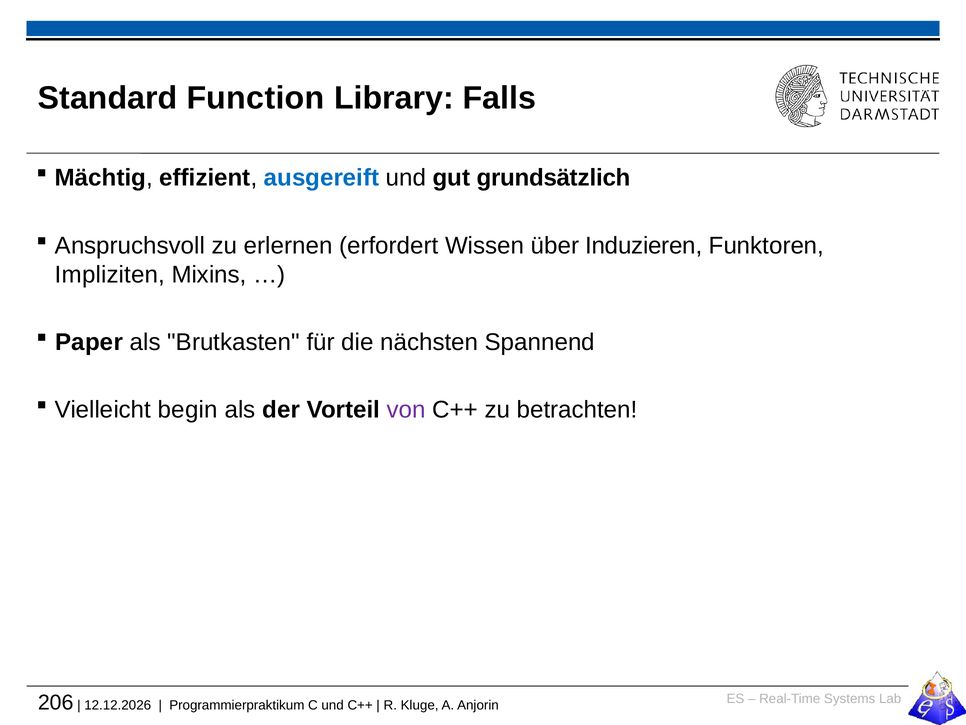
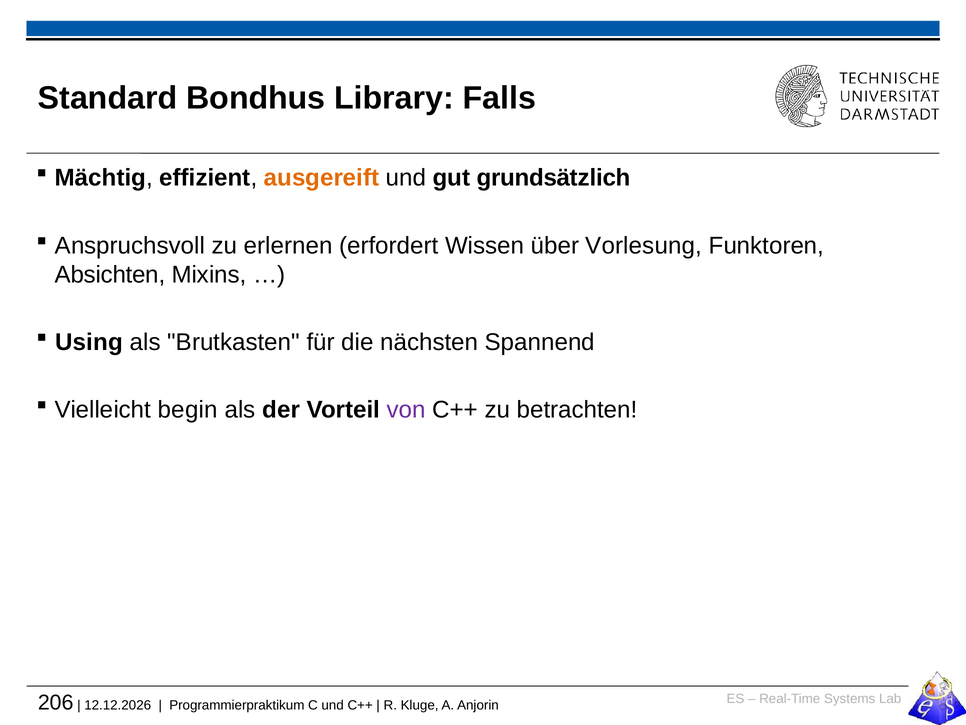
Function: Function -> Bondhus
ausgereift colour: blue -> orange
Induzieren: Induzieren -> Vorlesung
Impliziten: Impliziten -> Absichten
Paper: Paper -> Using
